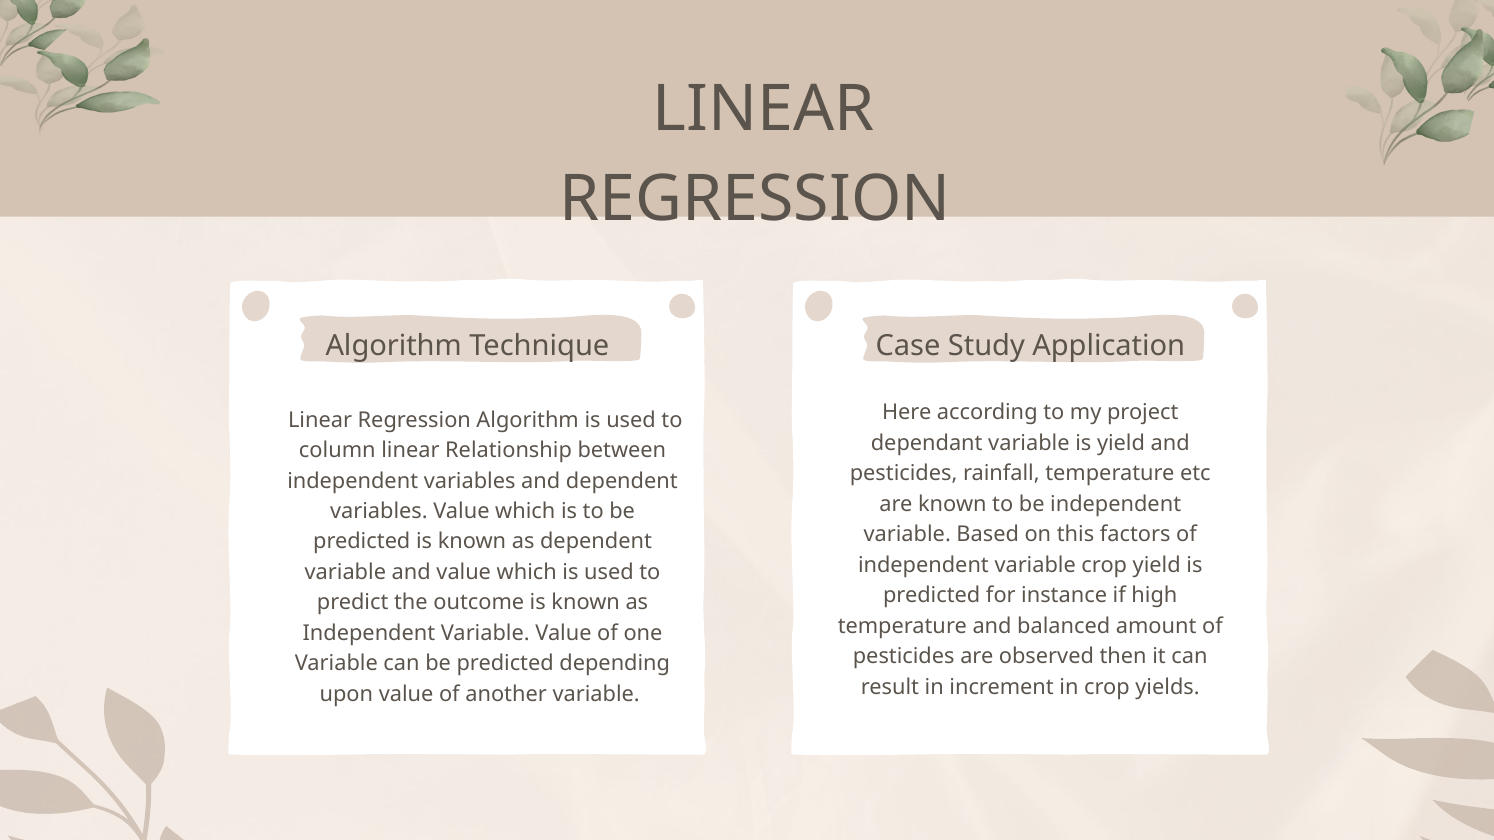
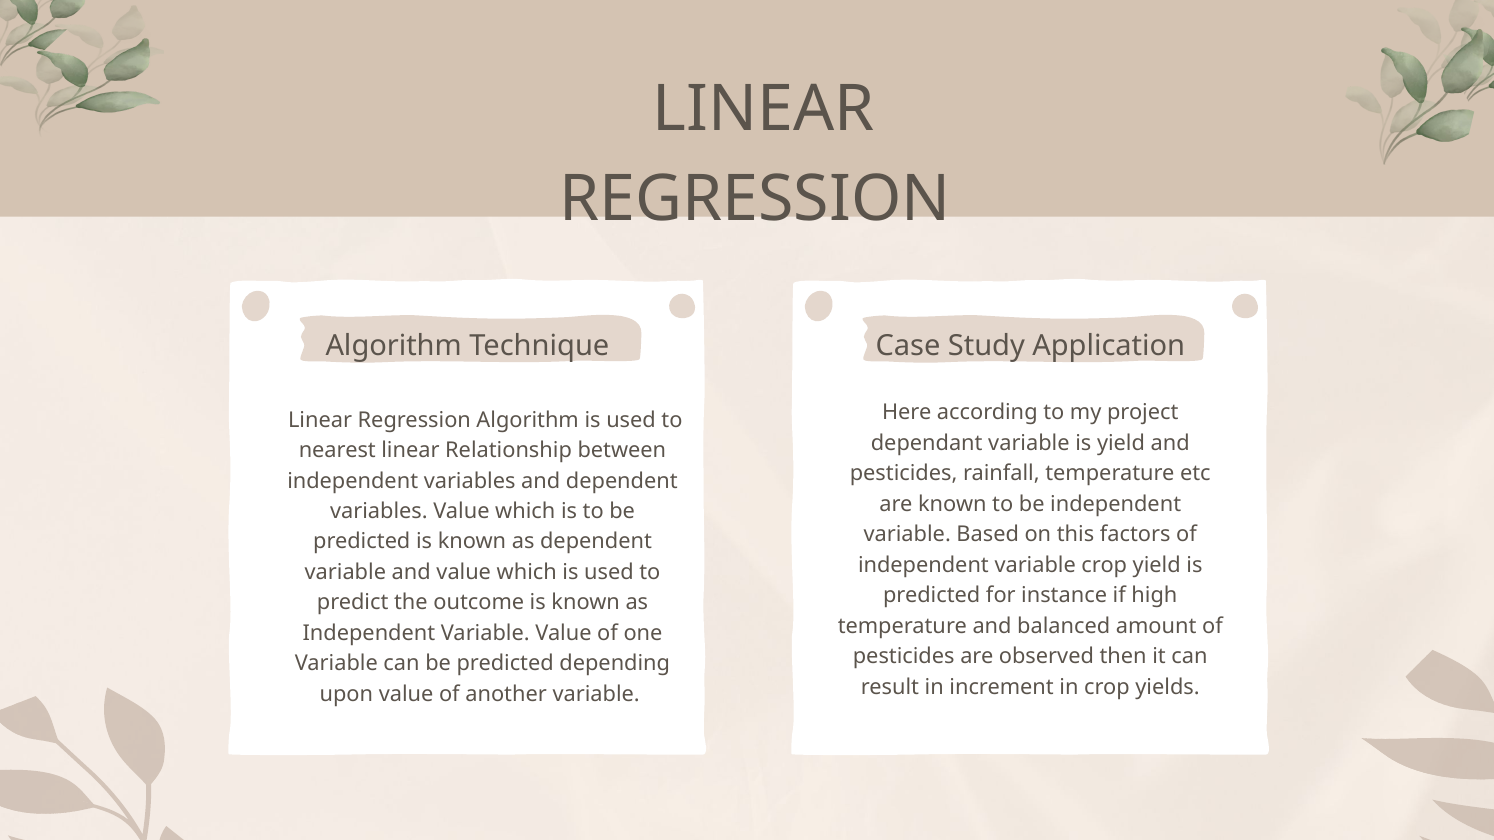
column: column -> nearest
